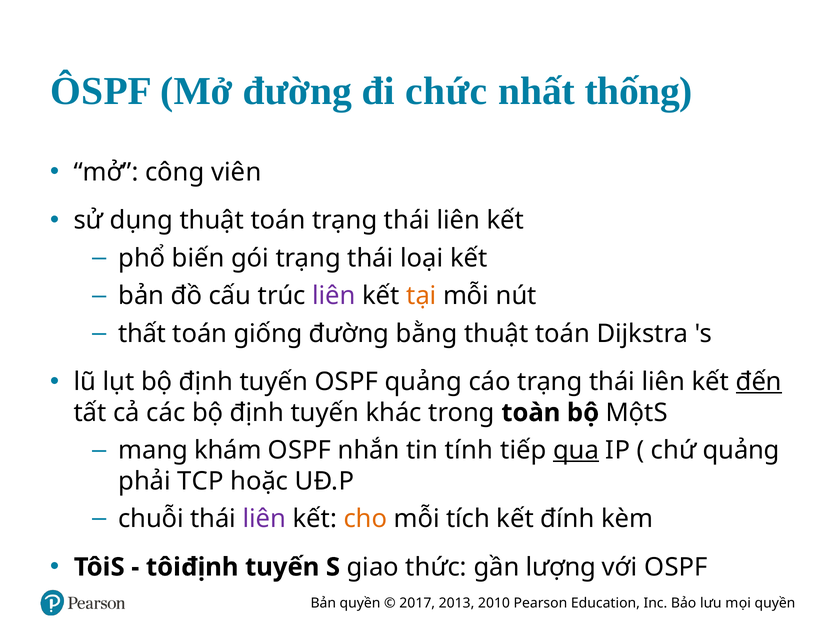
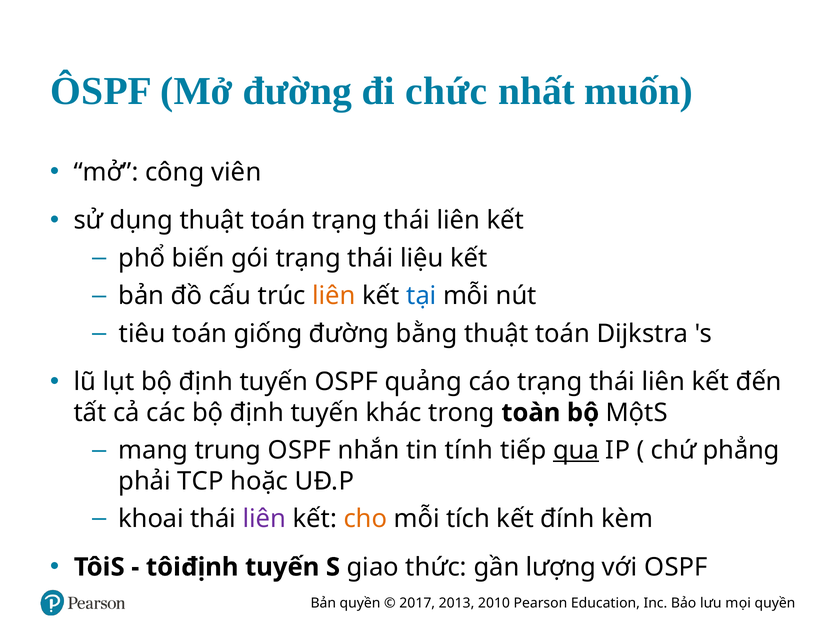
thống: thống -> muốn
loại: loại -> liệu
liên at (334, 296) colour: purple -> orange
tại colour: orange -> blue
thất: thất -> tiêu
đến underline: present -> none
khám: khám -> trung
chứ quảng: quảng -> phẳng
chuỗi: chuỗi -> khoai
